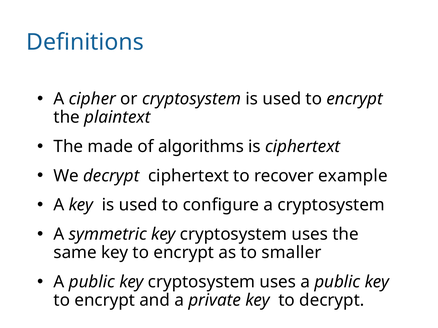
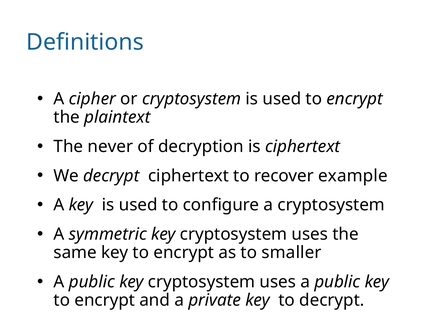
made: made -> never
algorithms: algorithms -> decryption
